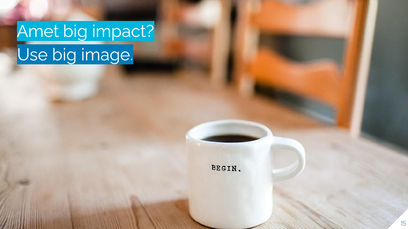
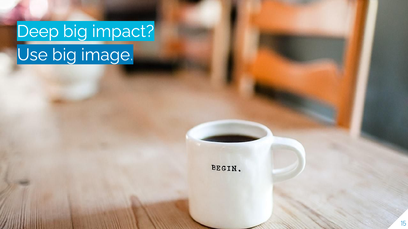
Amet: Amet -> Deep
